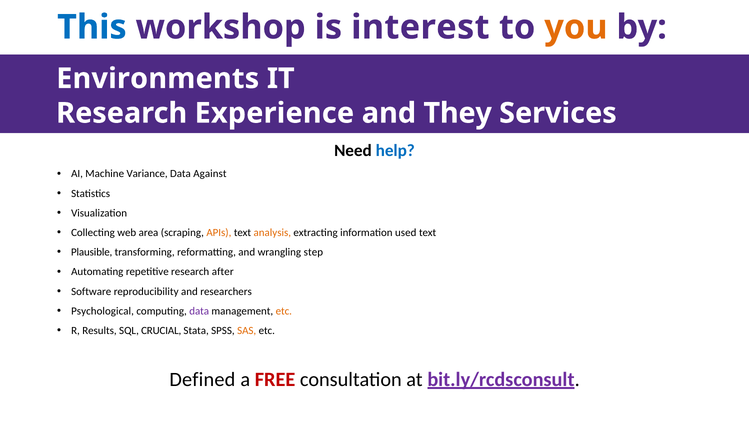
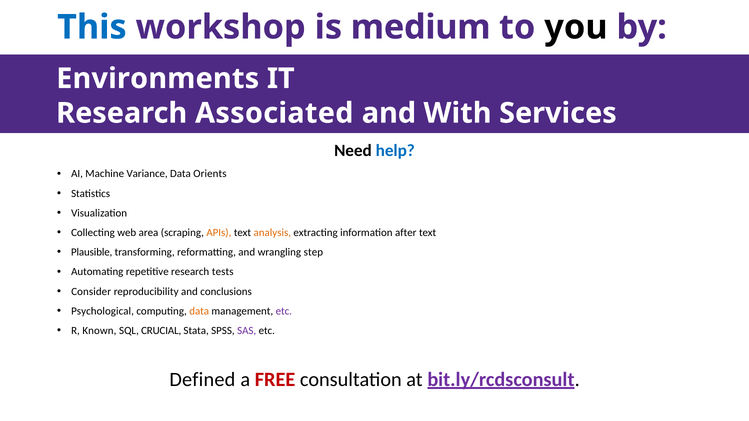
interest: interest -> medium
you colour: orange -> black
Experience: Experience -> Associated
They: They -> With
Against: Against -> Orients
used: used -> after
after: after -> tests
Software: Software -> Consider
researchers: researchers -> conclusions
data at (199, 311) colour: purple -> orange
etc at (284, 311) colour: orange -> purple
Results: Results -> Known
SAS colour: orange -> purple
